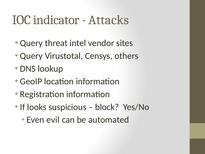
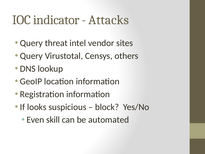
evil: evil -> skill
